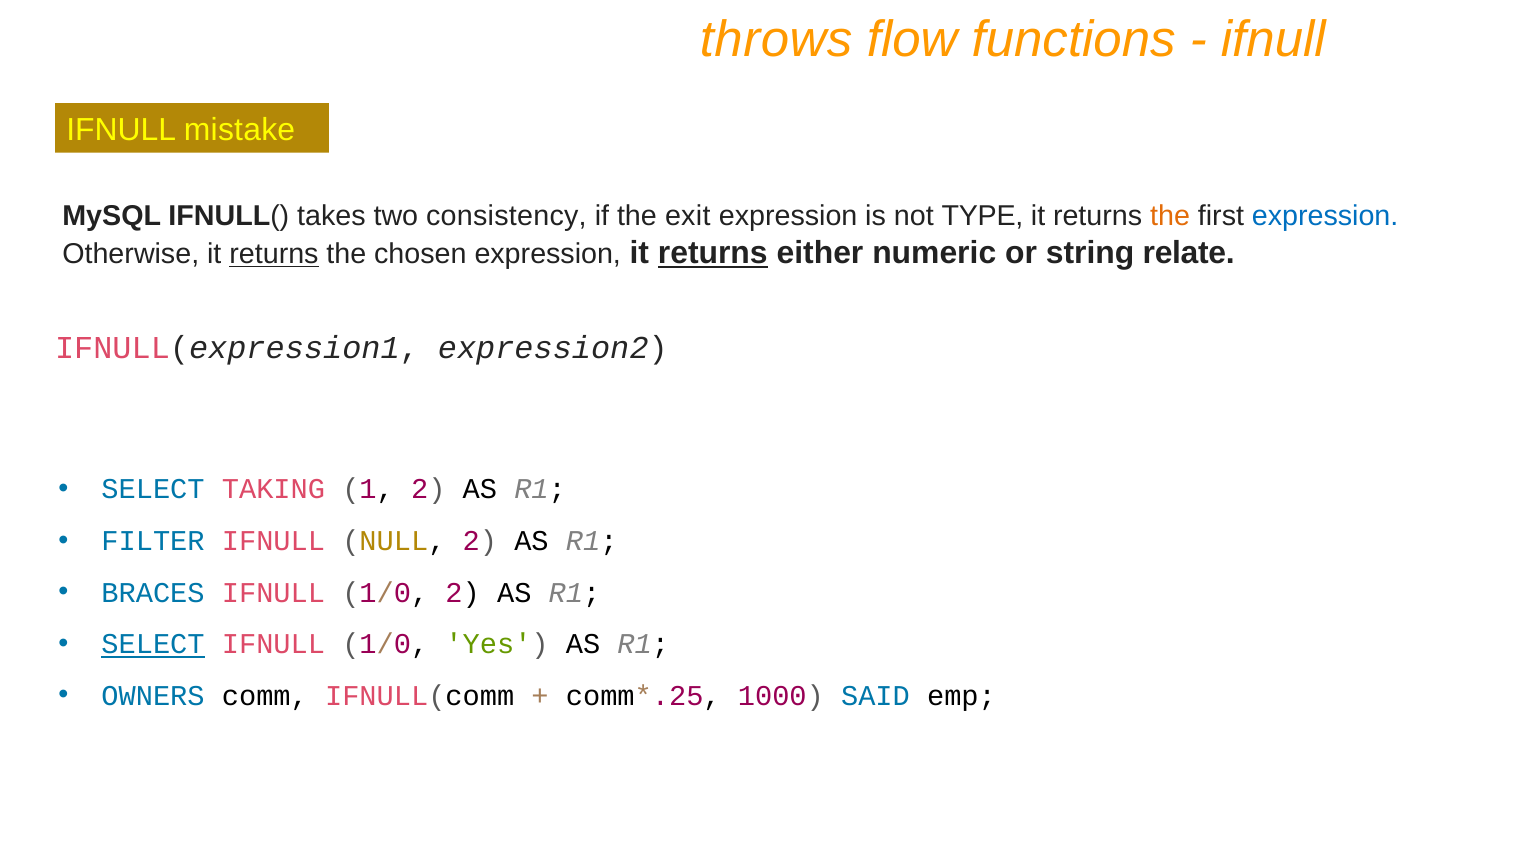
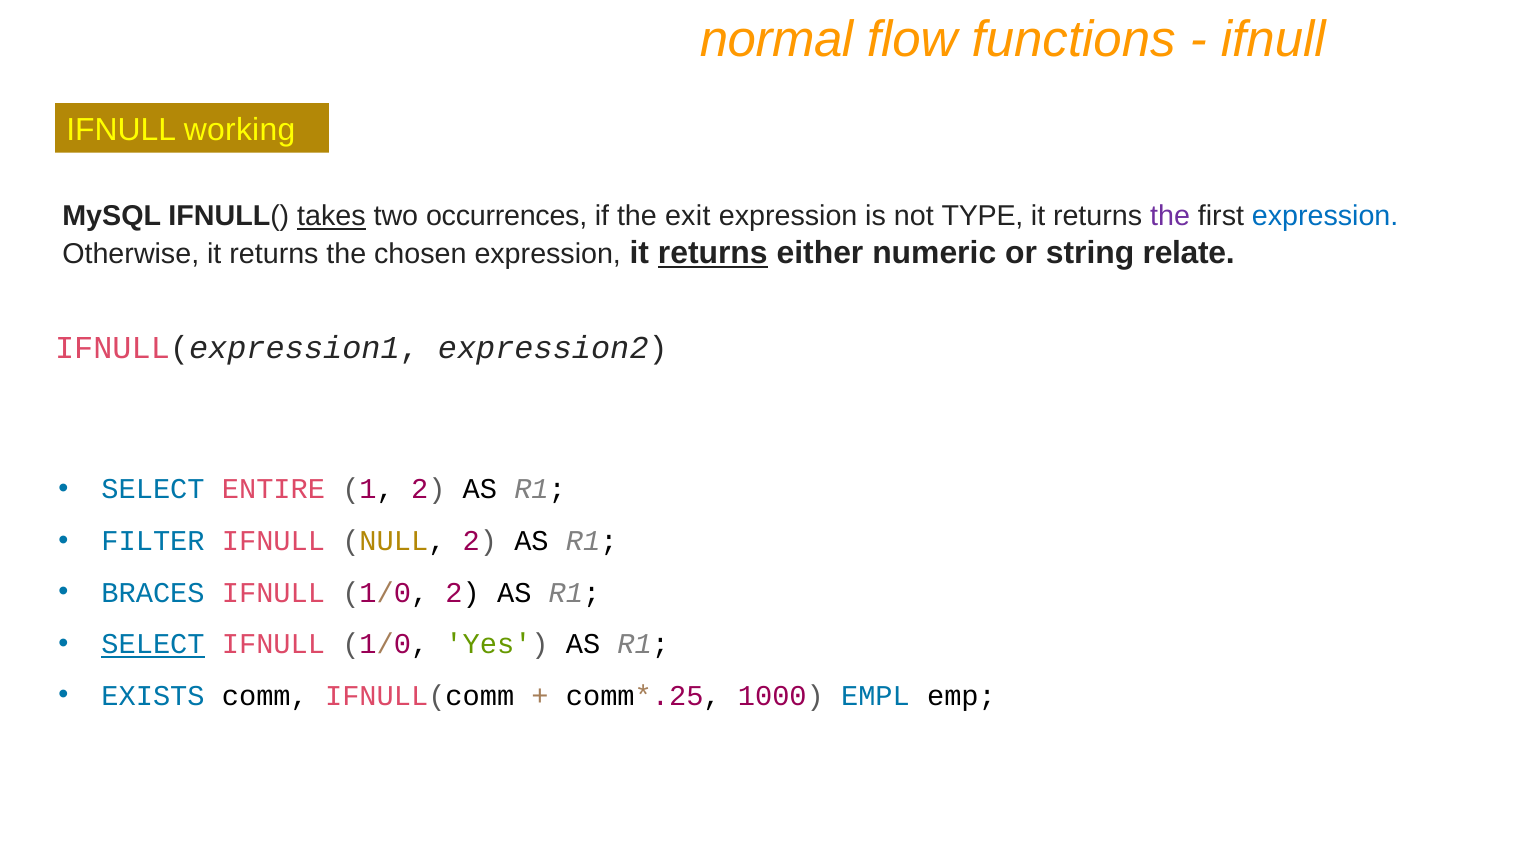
throws: throws -> normal
mistake: mistake -> working
takes underline: none -> present
consistency: consistency -> occurrences
the at (1170, 216) colour: orange -> purple
returns at (274, 254) underline: present -> none
TAKING: TAKING -> ENTIRE
OWNERS: OWNERS -> EXISTS
SAID: SAID -> EMPL
